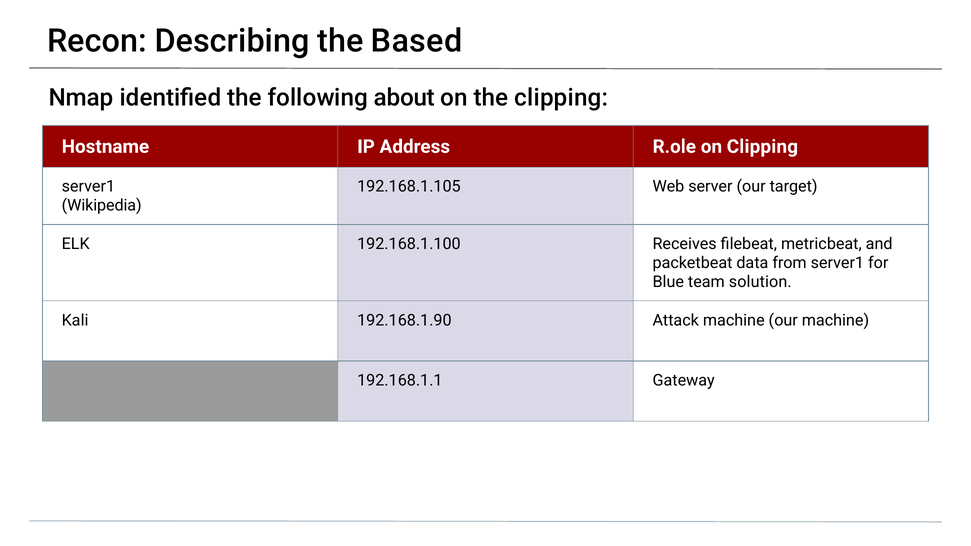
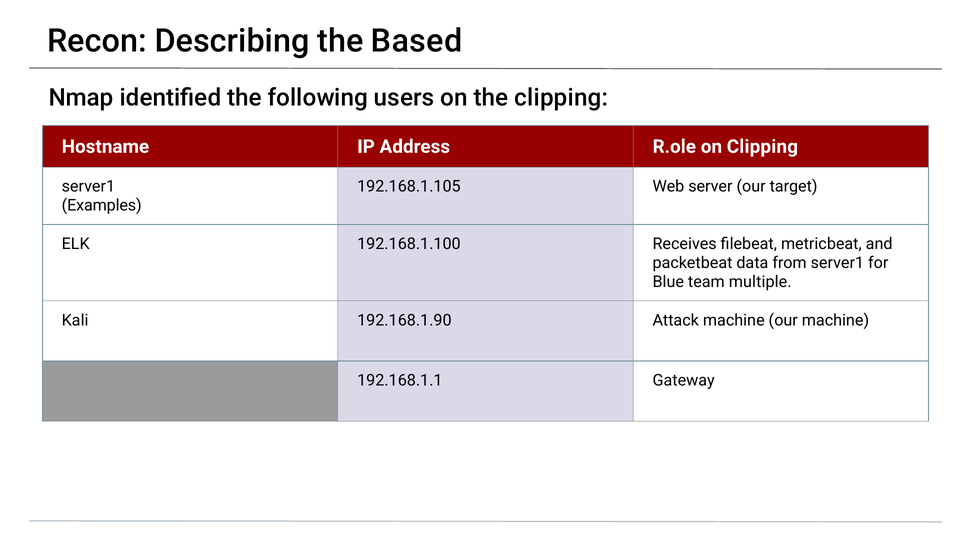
about: about -> users
Wikipedia: Wikipedia -> Examples
solution: solution -> multiple
